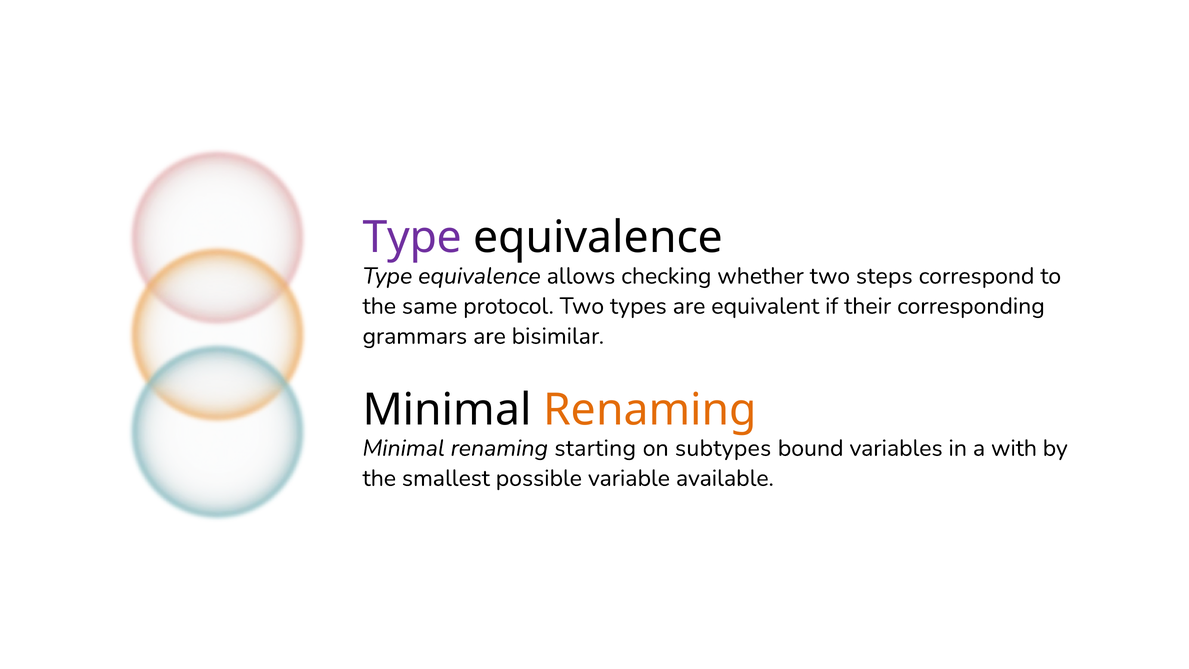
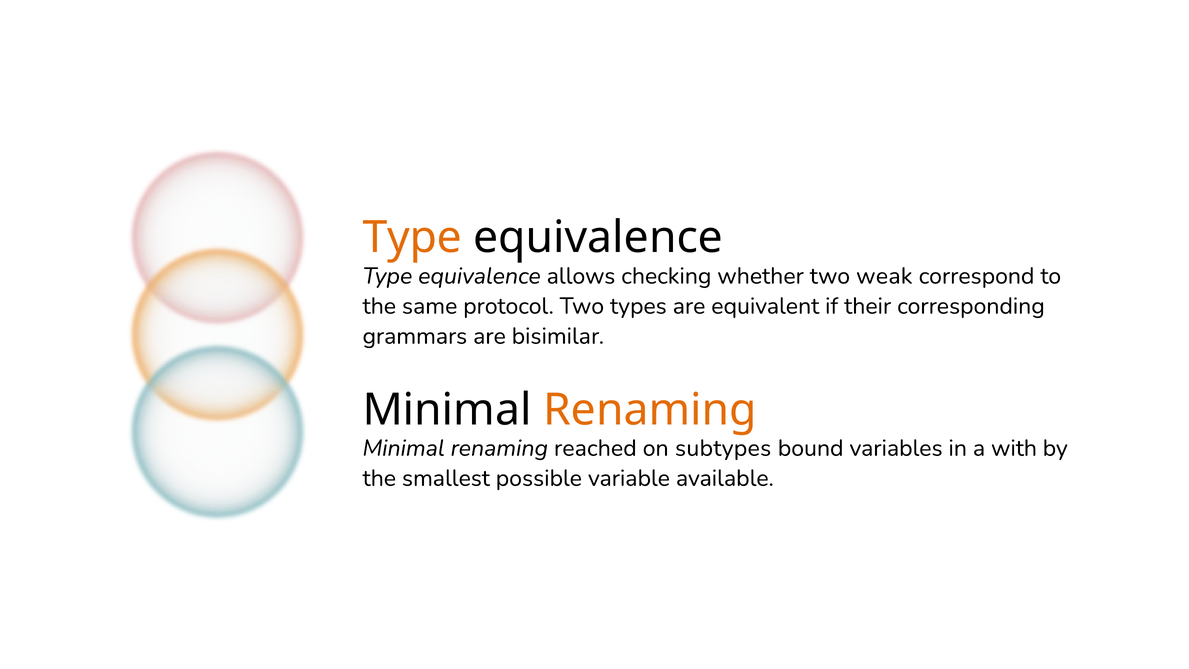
Type at (412, 238) colour: purple -> orange
steps: steps -> weak
starting: starting -> reached
